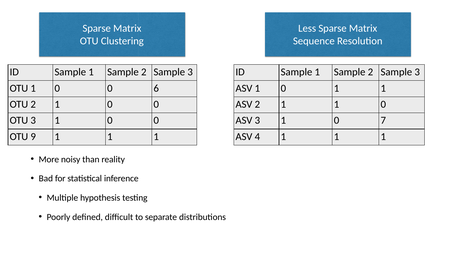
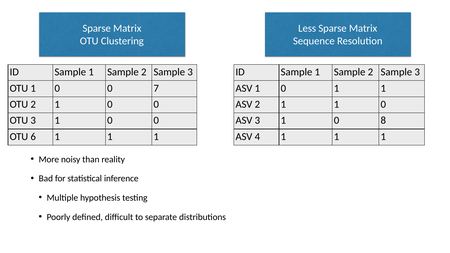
6: 6 -> 7
7: 7 -> 8
9: 9 -> 6
